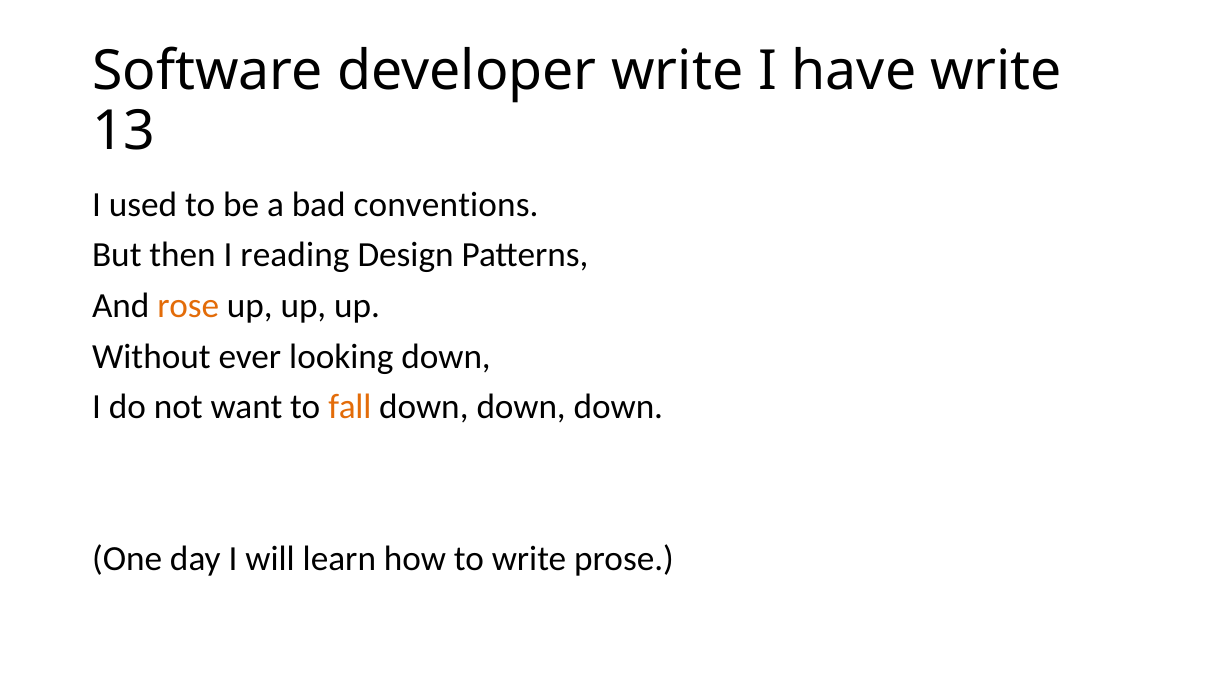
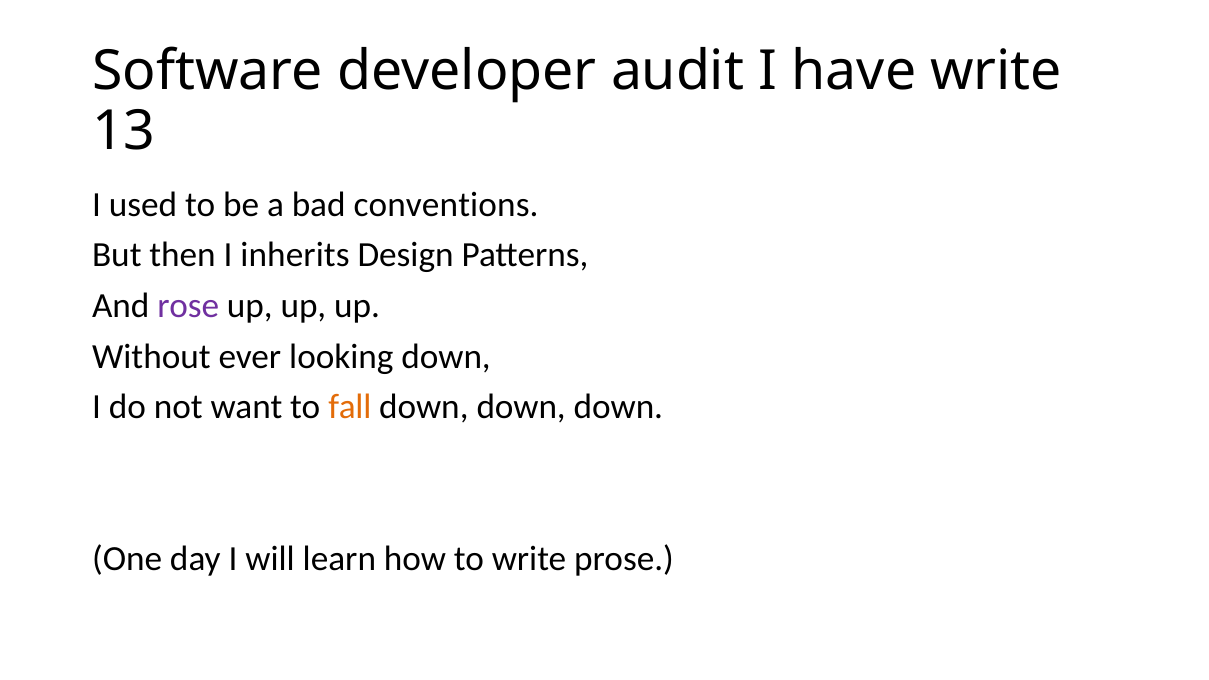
developer write: write -> audit
reading: reading -> inherits
rose colour: orange -> purple
